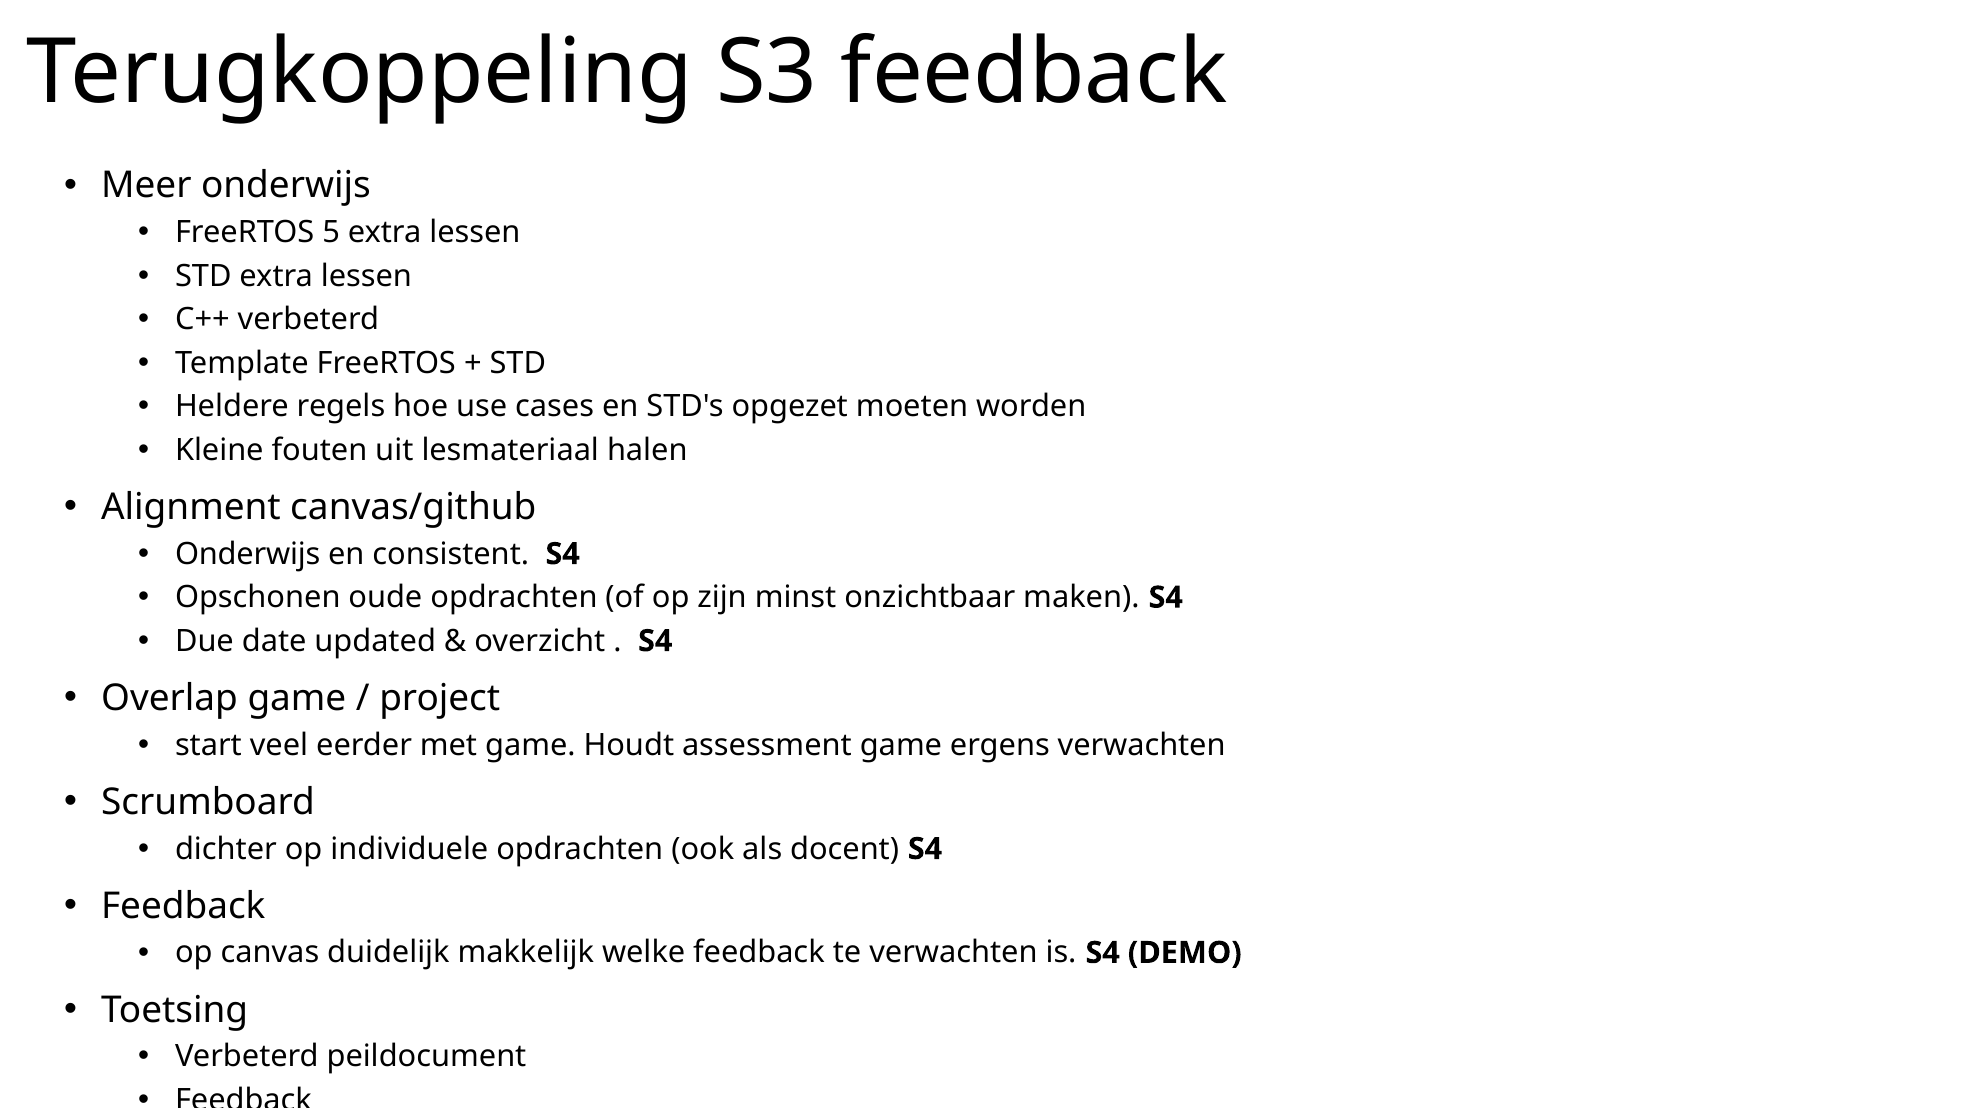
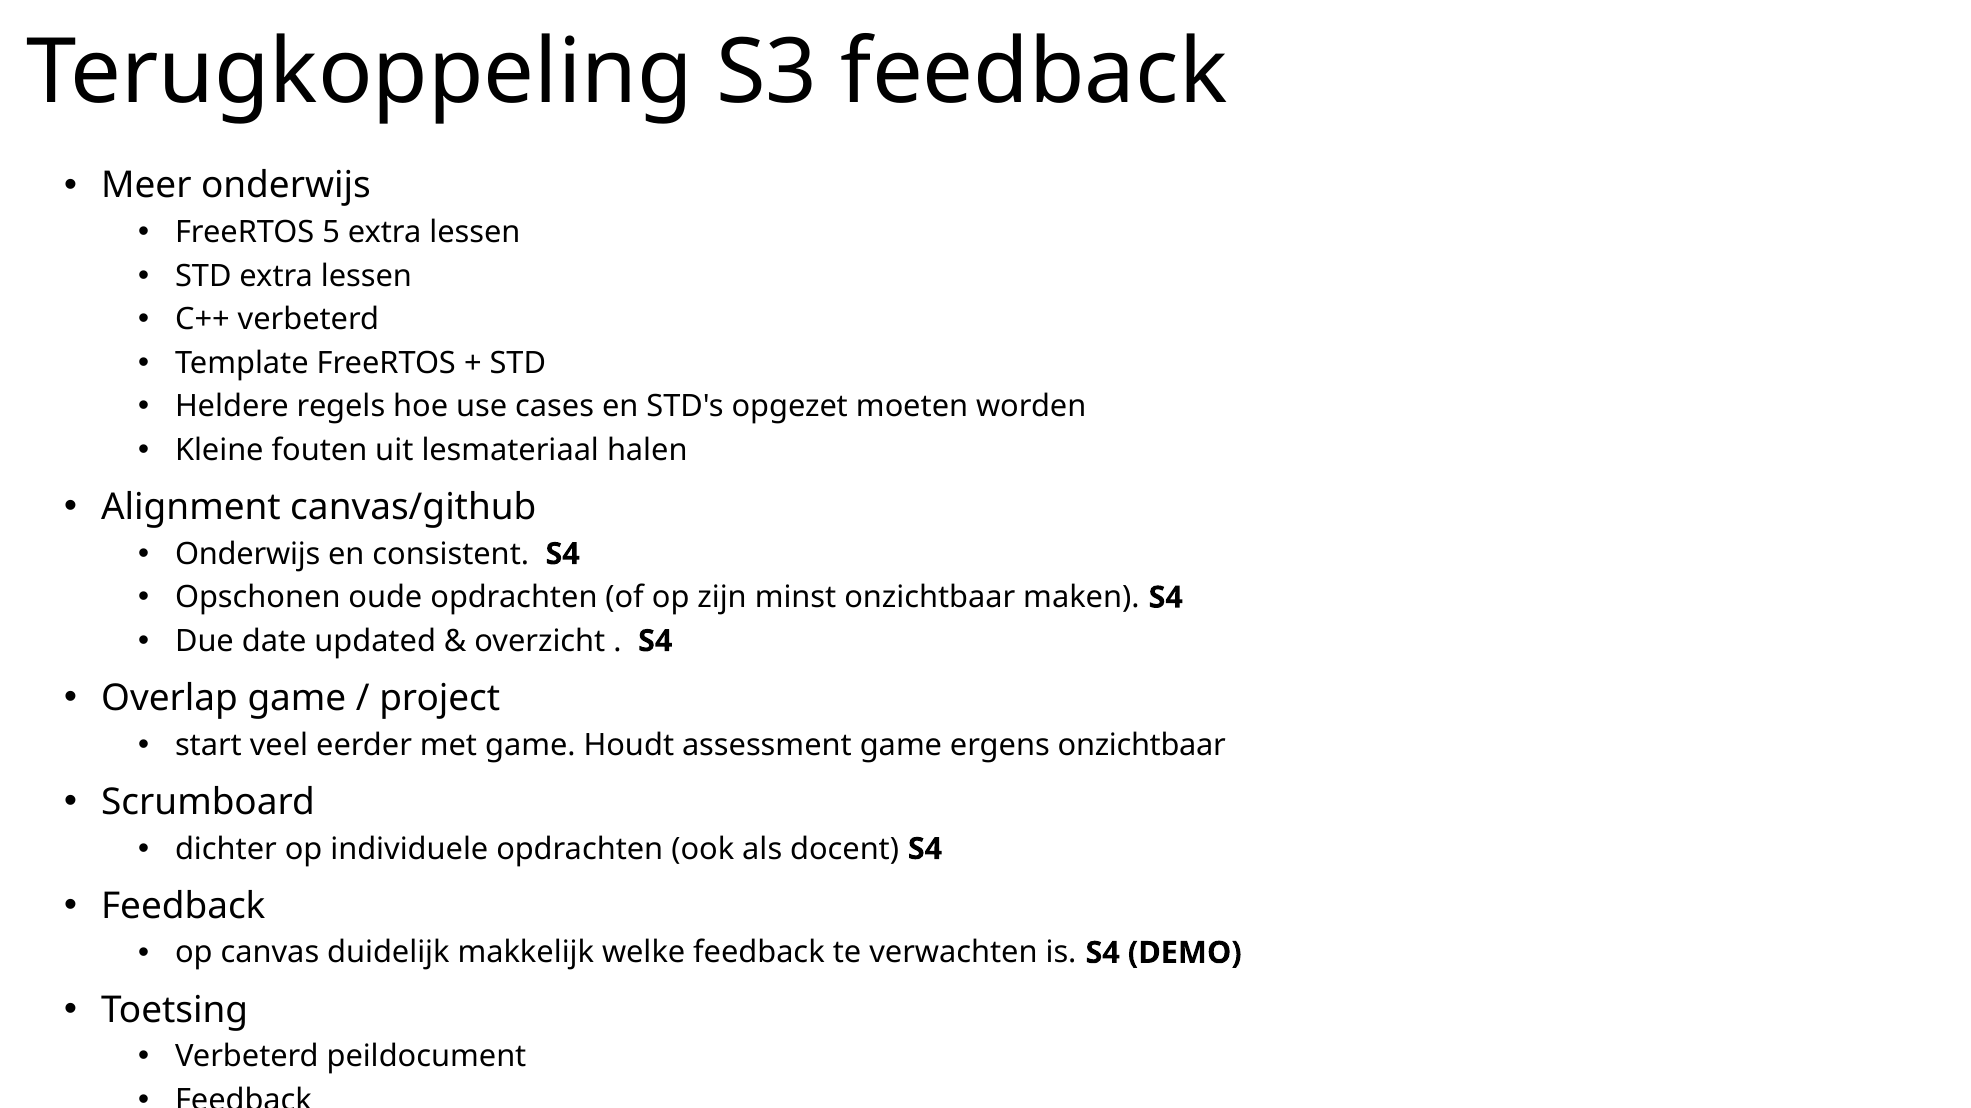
ergens verwachten: verwachten -> onzichtbaar
